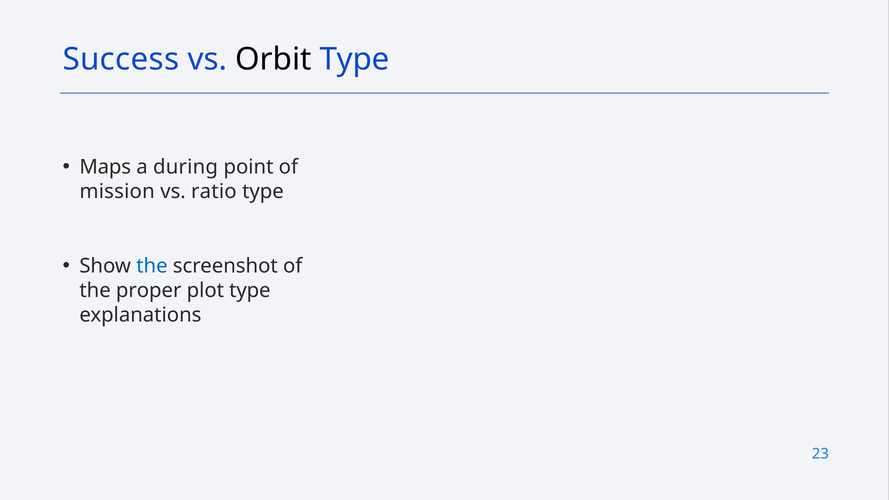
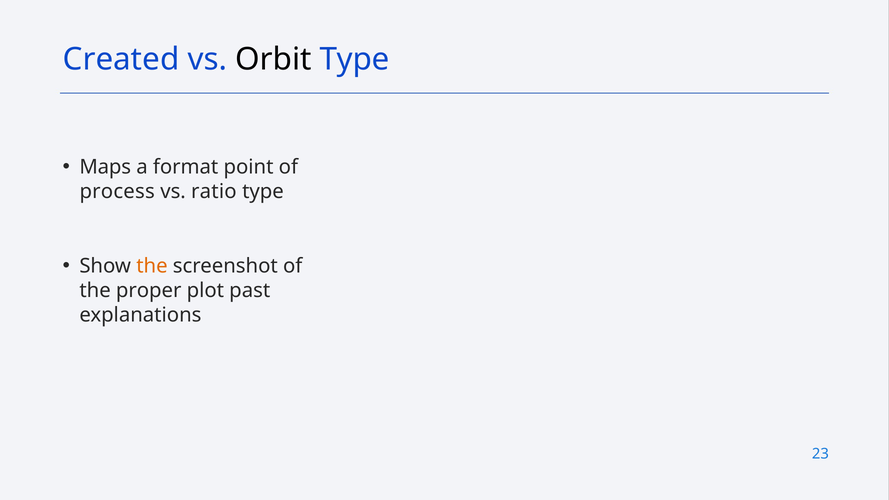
Success: Success -> Created
during: during -> format
mission: mission -> process
the at (152, 266) colour: blue -> orange
plot type: type -> past
